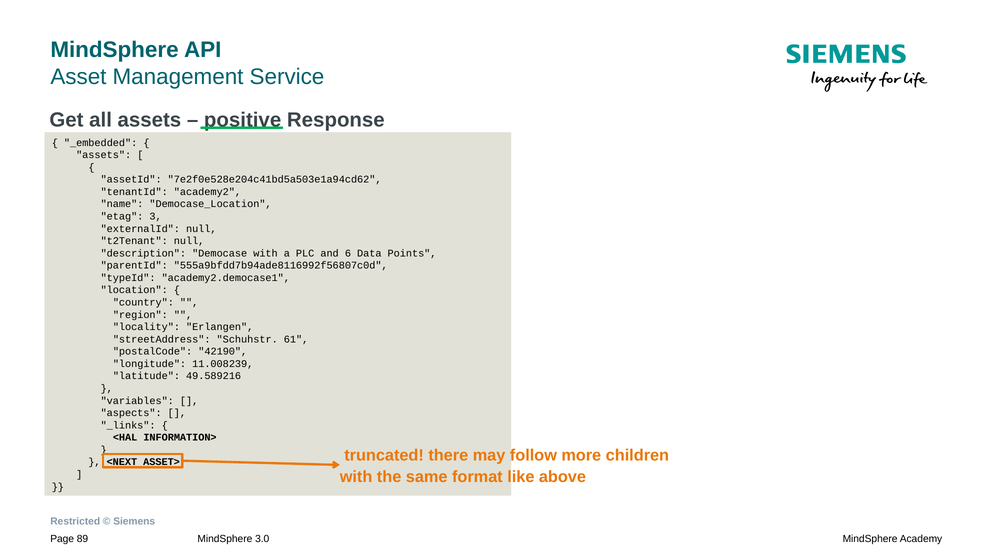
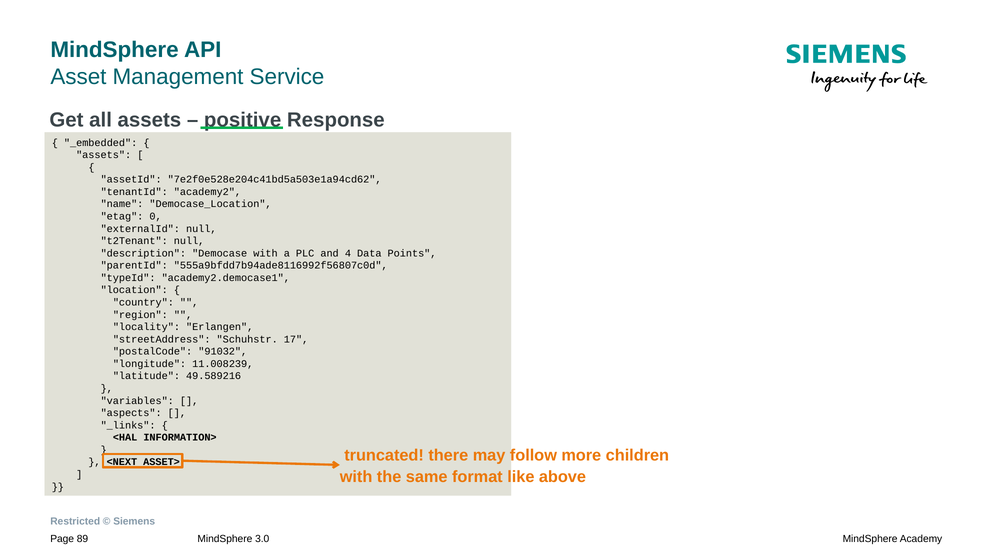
3: 3 -> 0
6: 6 -> 4
61: 61 -> 17
42190: 42190 -> 91032
